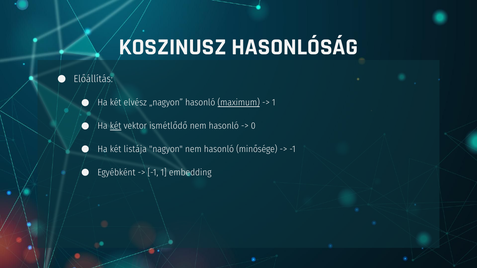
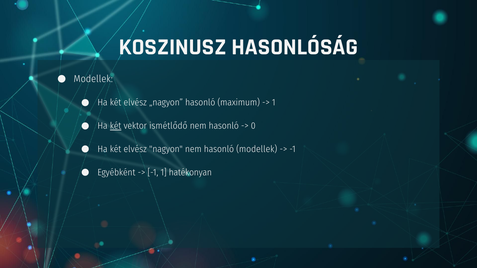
Előállítás at (93, 79): Előállítás -> Modellek
maximum underline: present -> none
listája at (135, 149): listája -> elvész
hasonló minősége: minősége -> modellek
embedding: embedding -> hatékonyan
